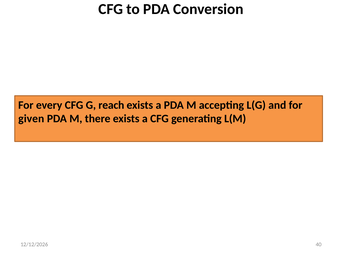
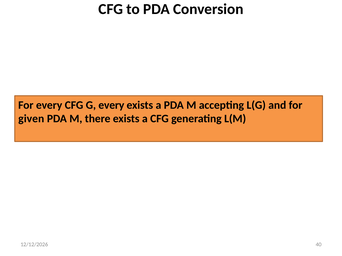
G reach: reach -> every
